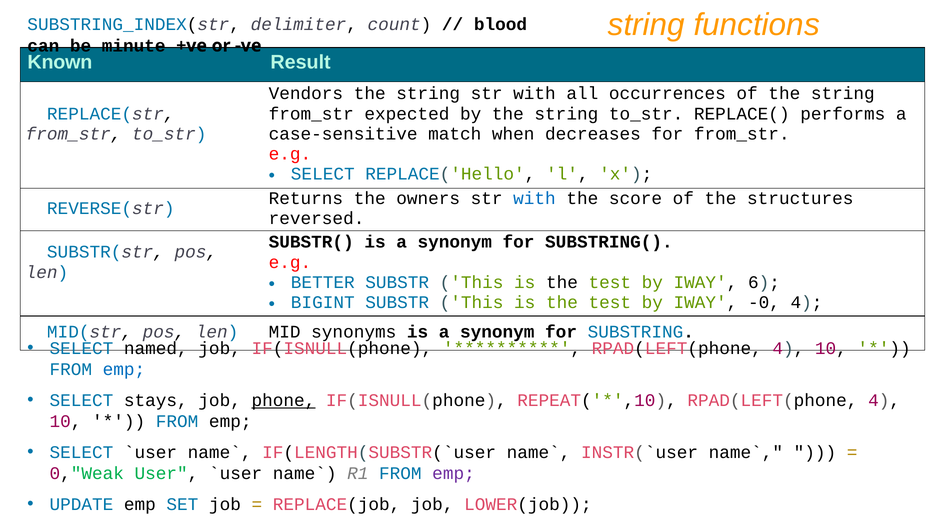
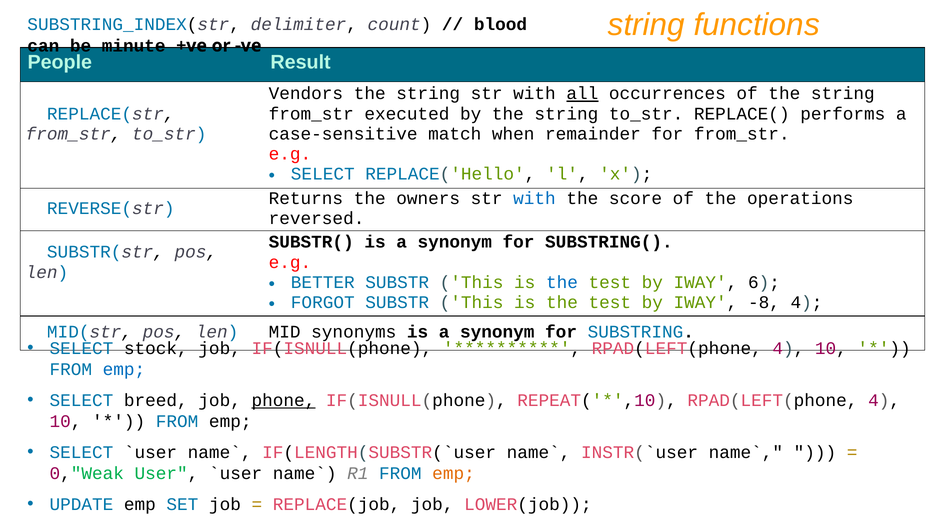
Known: Known -> People
all underline: none -> present
expected: expected -> executed
decreases: decreases -> remainder
structures: structures -> operations
the at (562, 282) colour: black -> blue
BIGINT: BIGINT -> FORGOT
-0: -0 -> -8
named: named -> stock
stays: stays -> breed
emp at (454, 473) colour: purple -> orange
